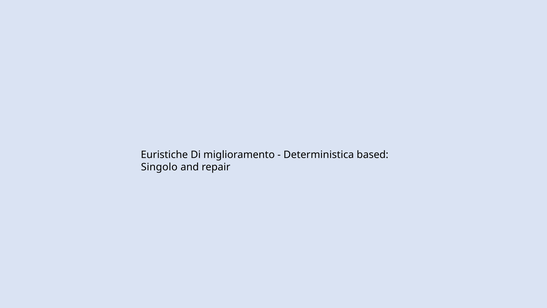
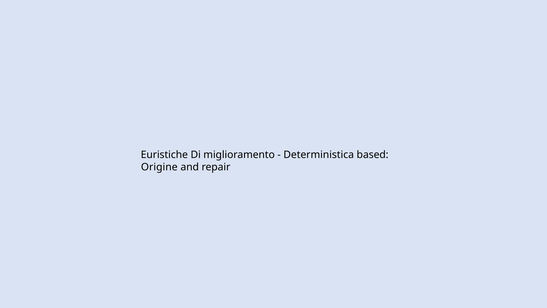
Singolo: Singolo -> Origine
